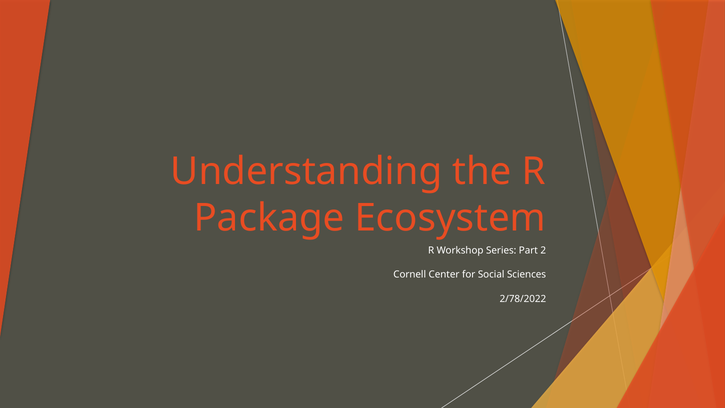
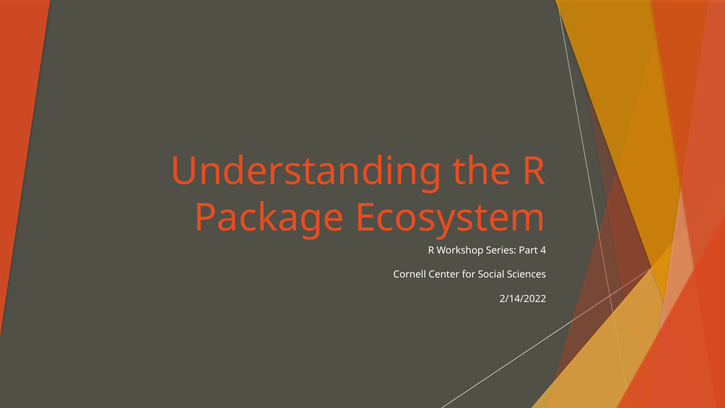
2: 2 -> 4
2/78/2022: 2/78/2022 -> 2/14/2022
